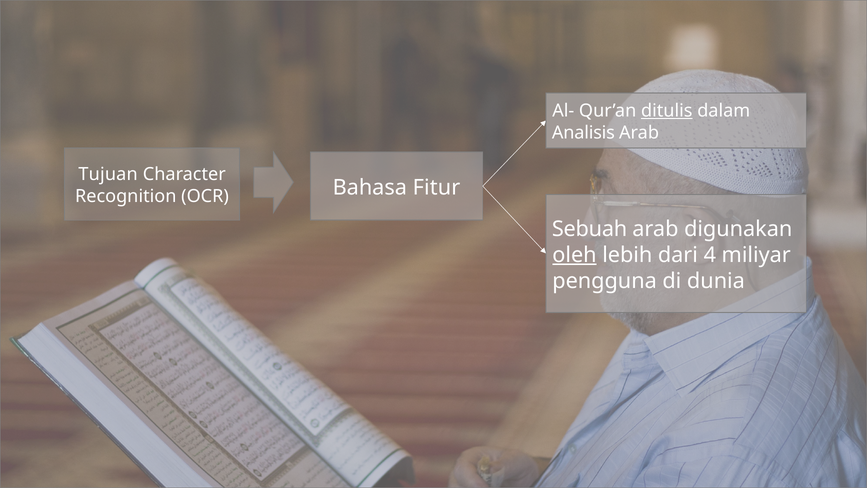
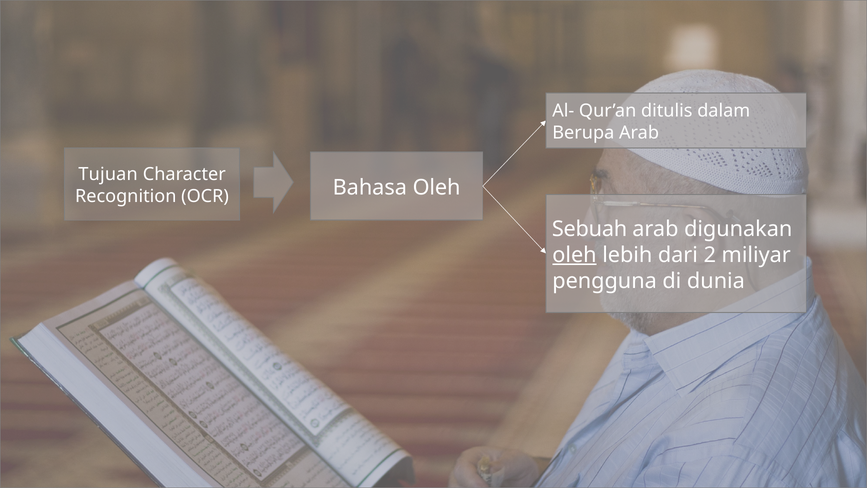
ditulis underline: present -> none
Analisis: Analisis -> Berupa
Bahasa Fitur: Fitur -> Oleh
4: 4 -> 2
